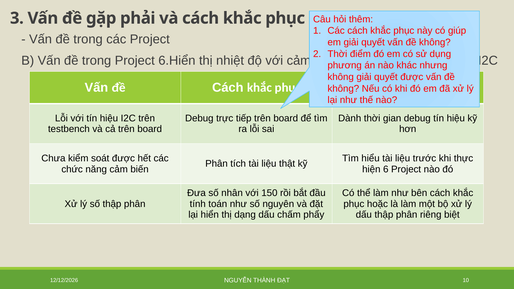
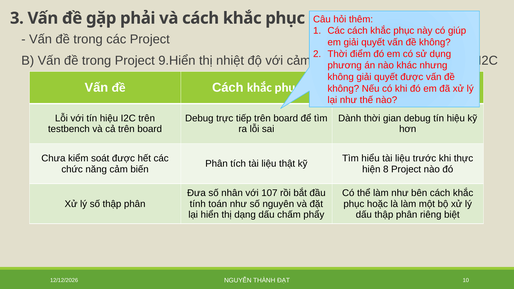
6.Hiển: 6.Hiển -> 9.Hiển
6: 6 -> 8
150: 150 -> 107
